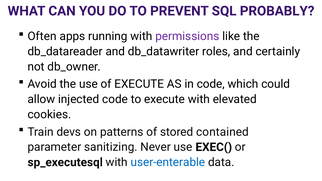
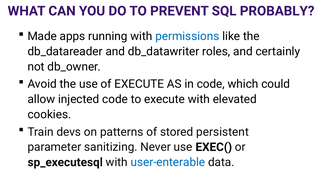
Often: Often -> Made
permissions colour: purple -> blue
contained: contained -> persistent
